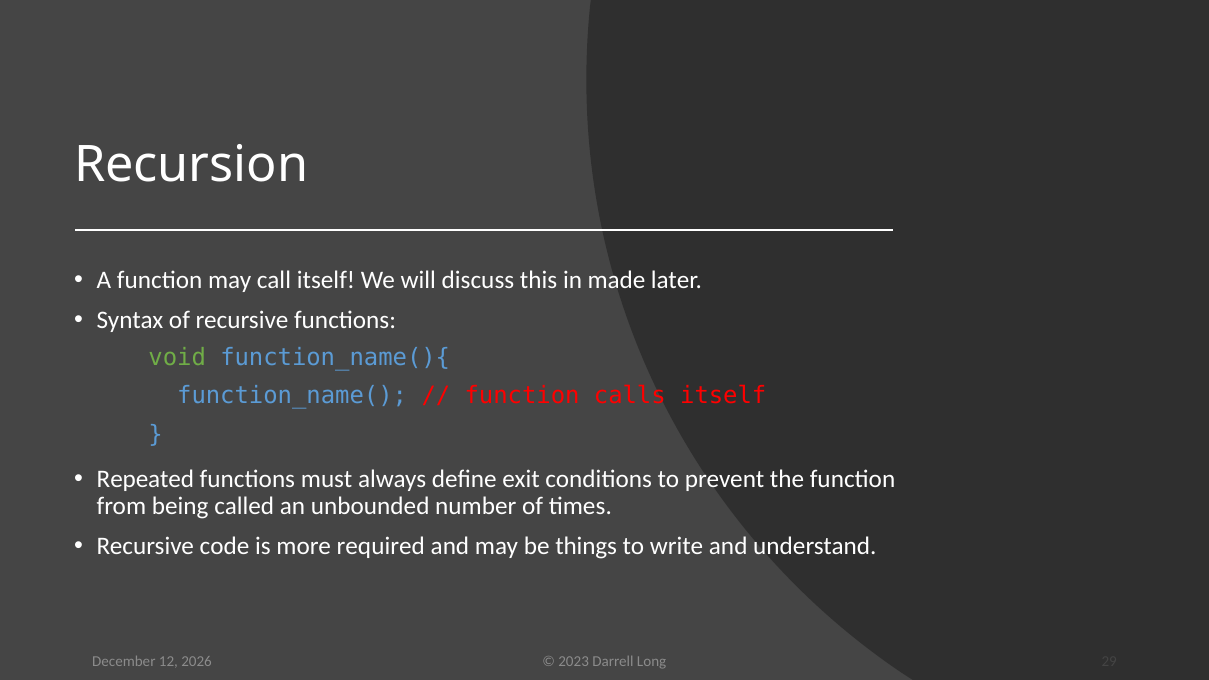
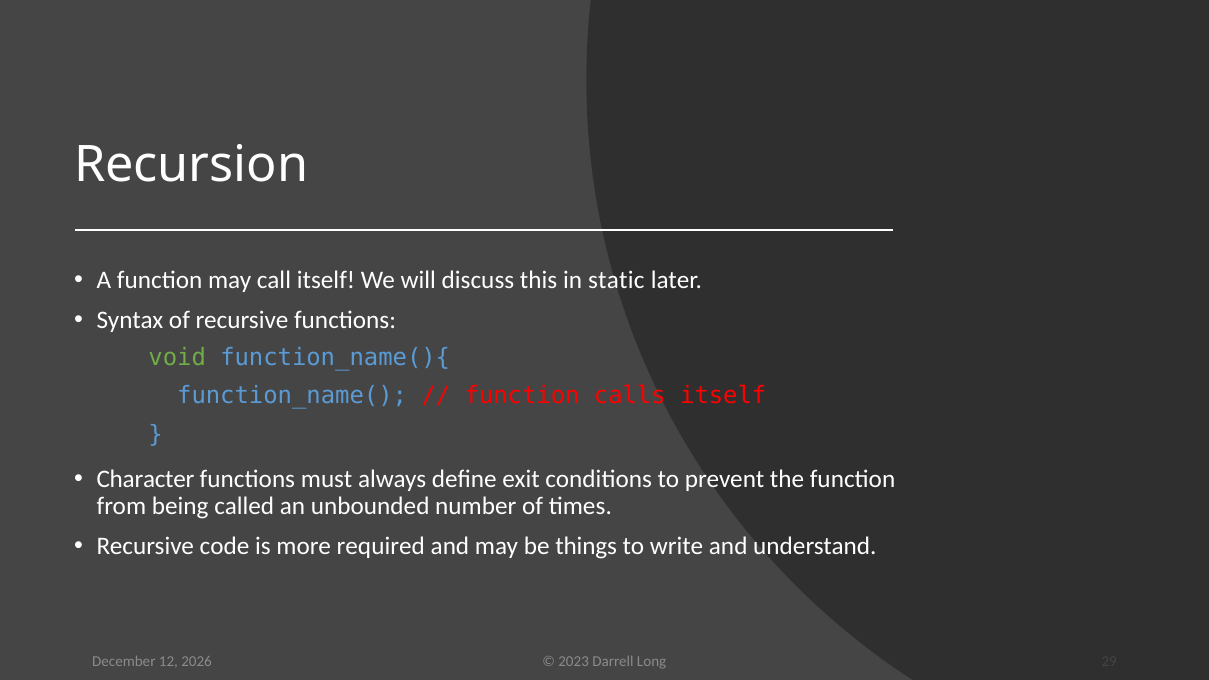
made: made -> static
Repeated: Repeated -> Character
